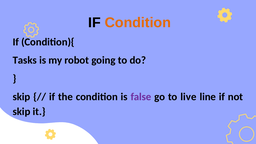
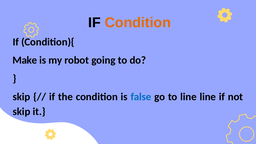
Tasks: Tasks -> Make
false colour: purple -> blue
to live: live -> line
